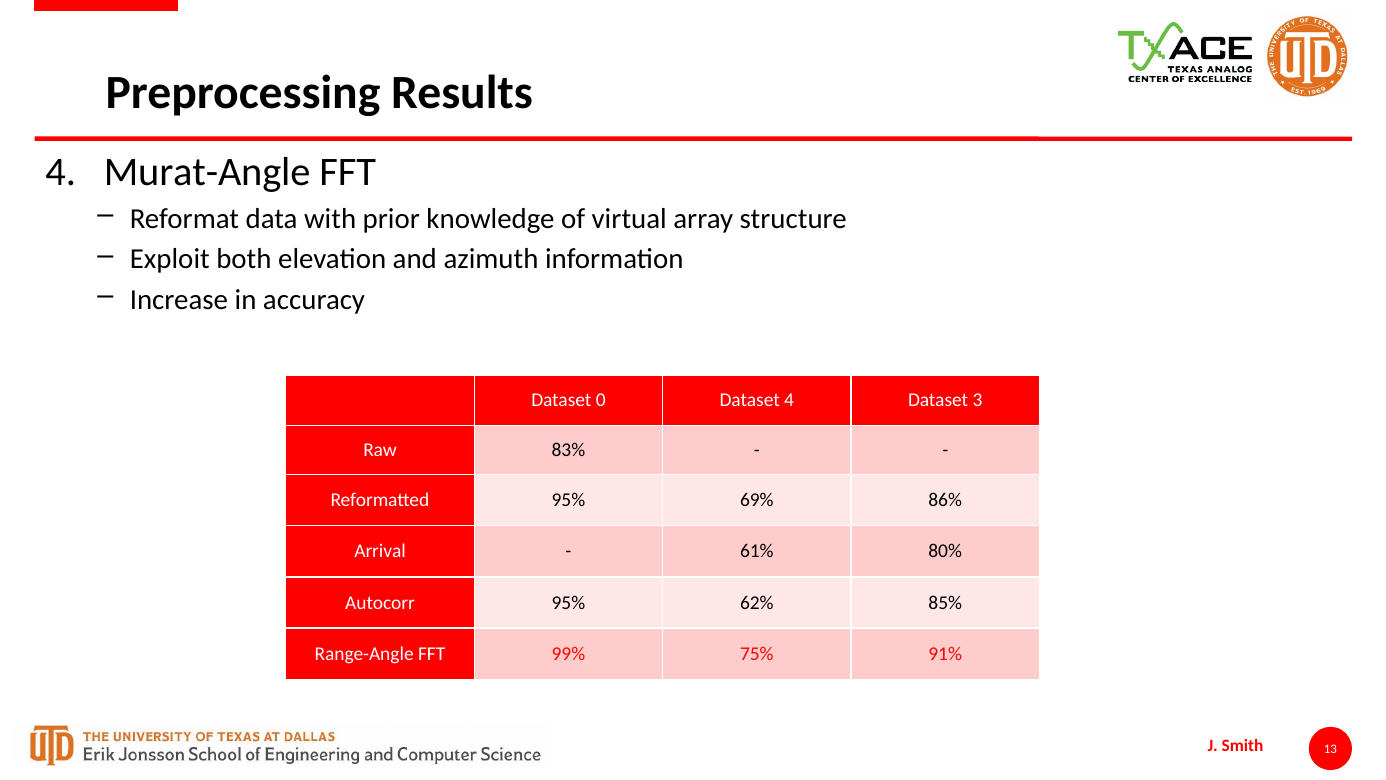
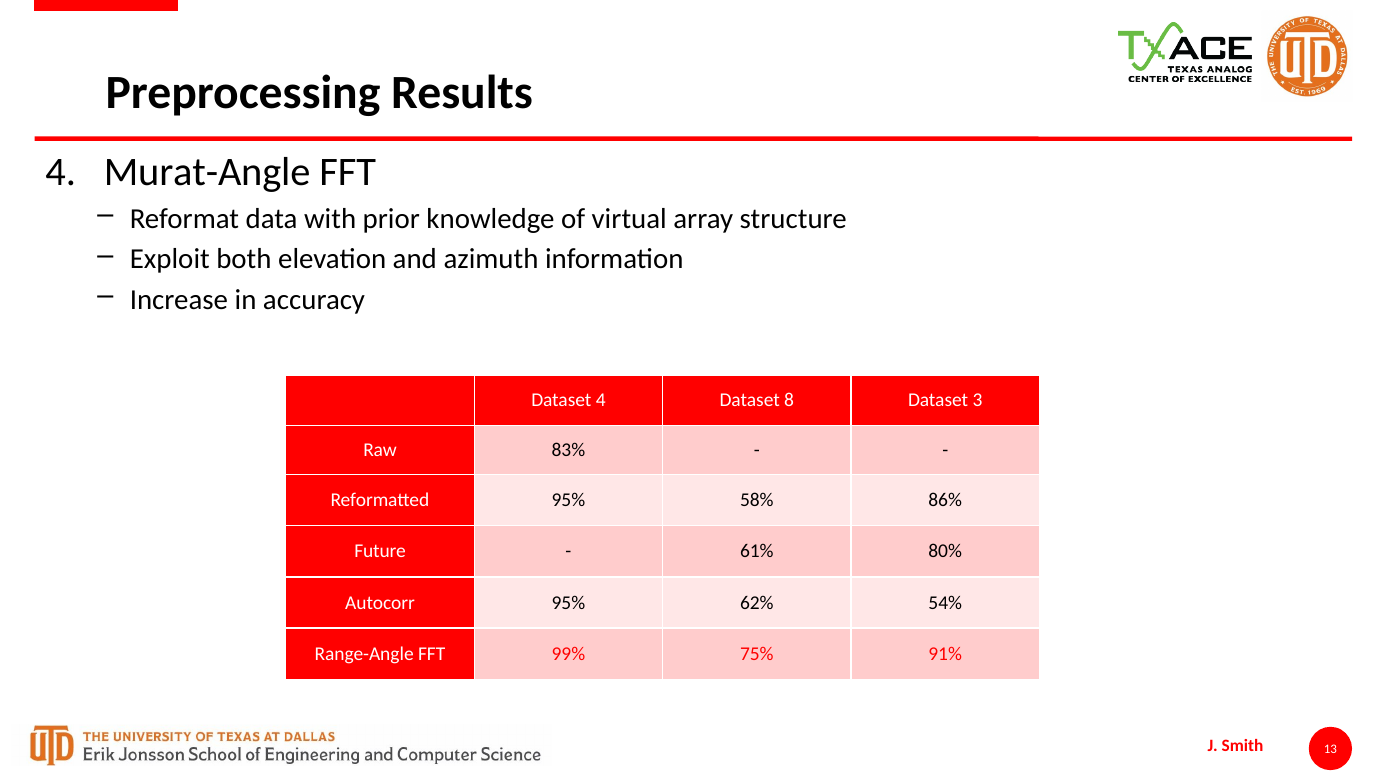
Dataset 0: 0 -> 4
Dataset 4: 4 -> 8
69%: 69% -> 58%
Arrival: Arrival -> Future
85%: 85% -> 54%
